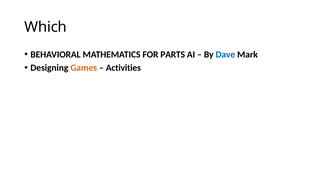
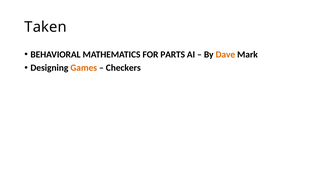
Which: Which -> Taken
Dave colour: blue -> orange
Activities: Activities -> Checkers
